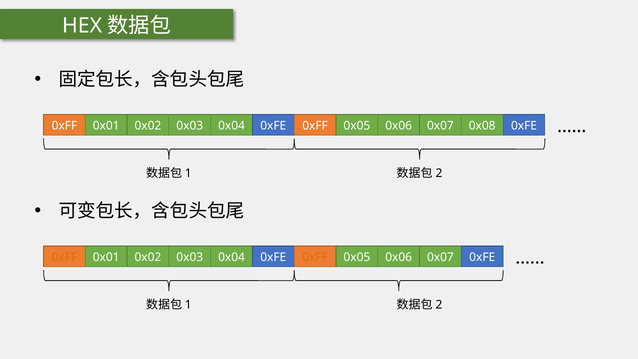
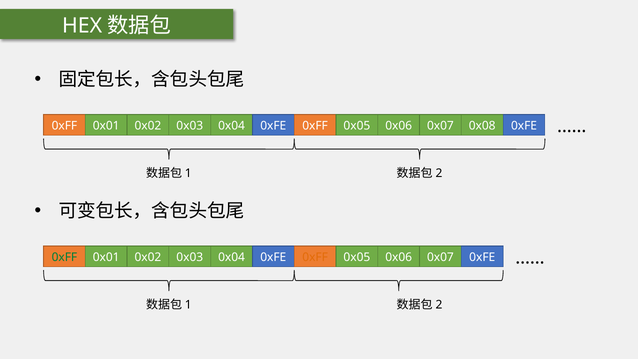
0xFF at (64, 257) colour: orange -> green
